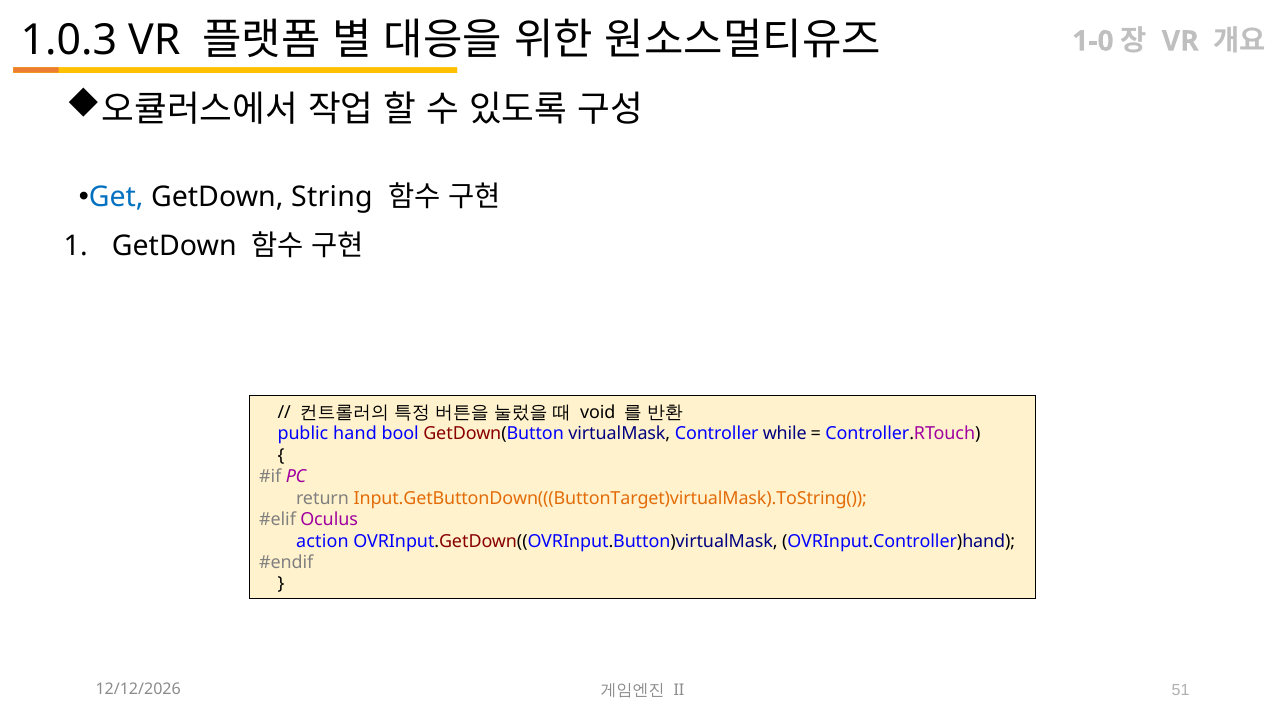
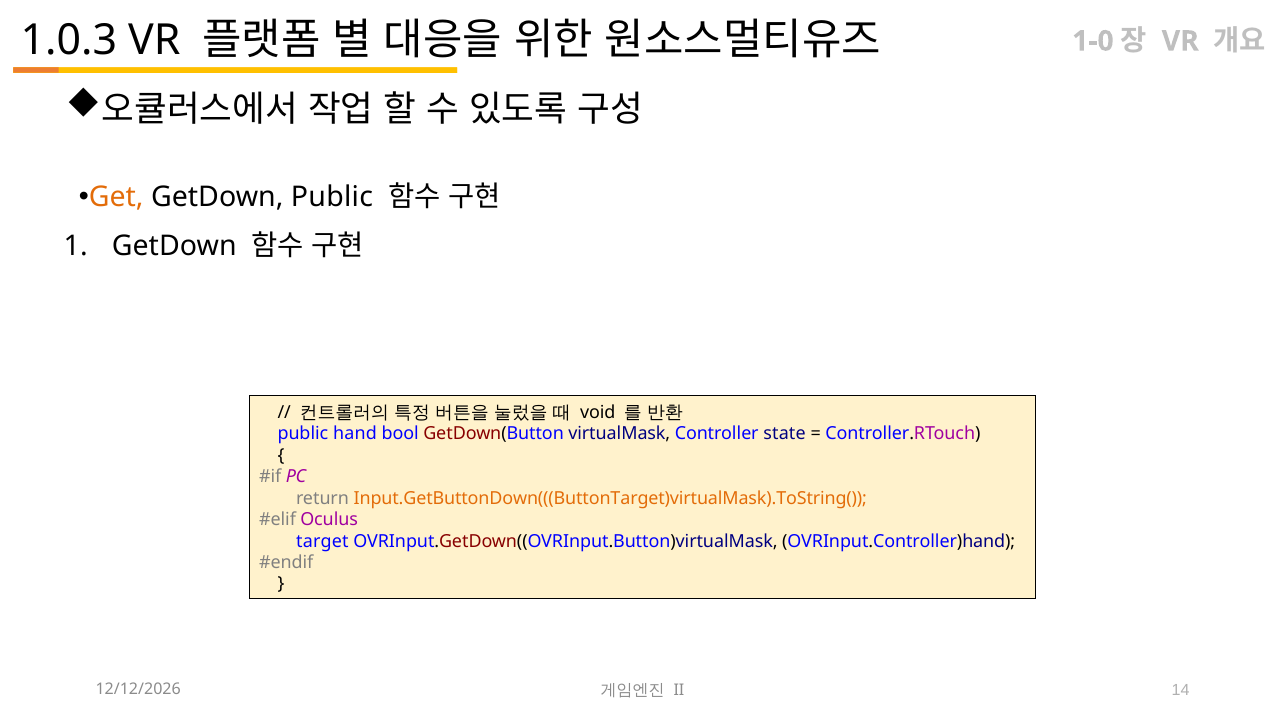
Get colour: blue -> orange
GetDown String: String -> Public
while: while -> state
action: action -> target
51: 51 -> 14
